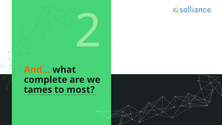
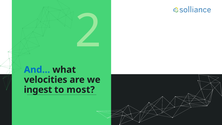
And… colour: orange -> blue
complete: complete -> velocities
tames: tames -> ingest
